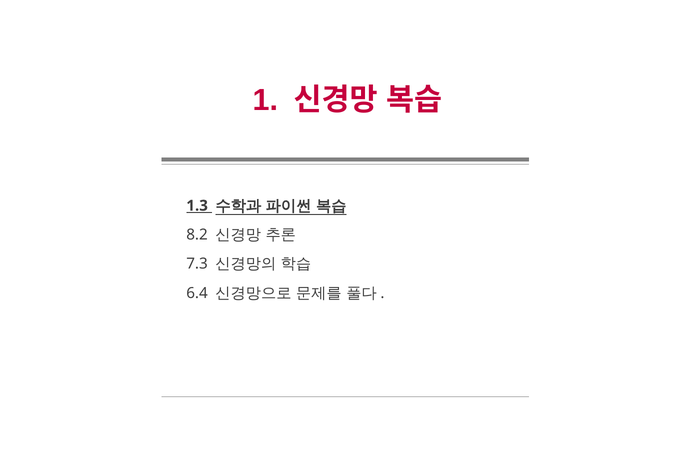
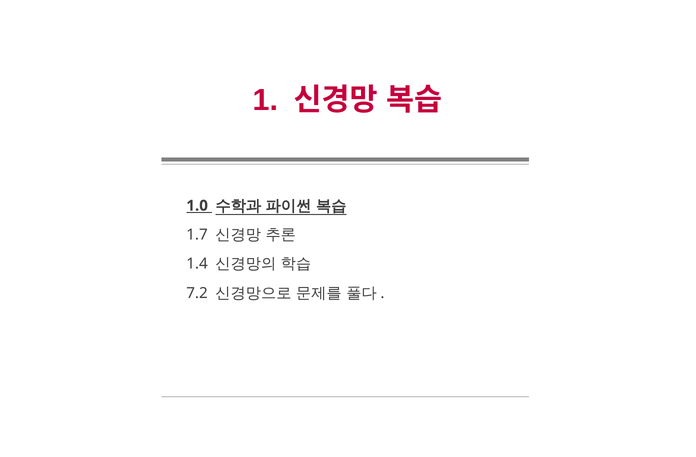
1.3: 1.3 -> 1.0
8.2: 8.2 -> 1.7
7.3: 7.3 -> 1.4
6.4: 6.4 -> 7.2
